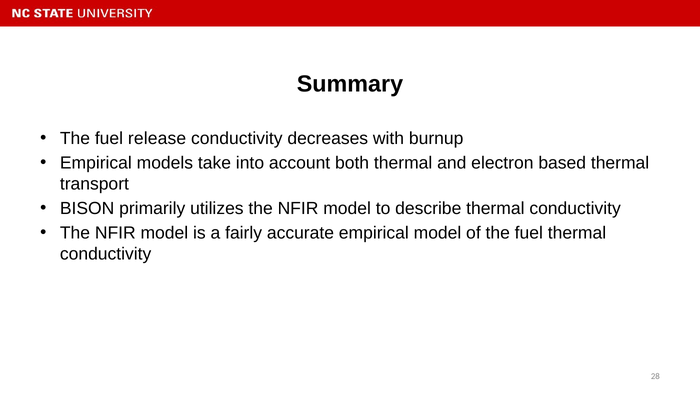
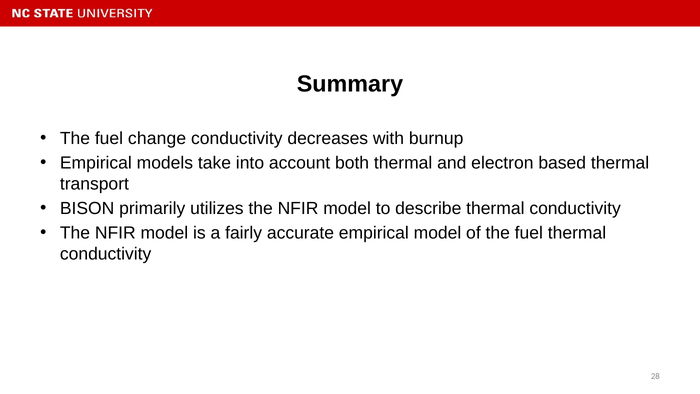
release: release -> change
